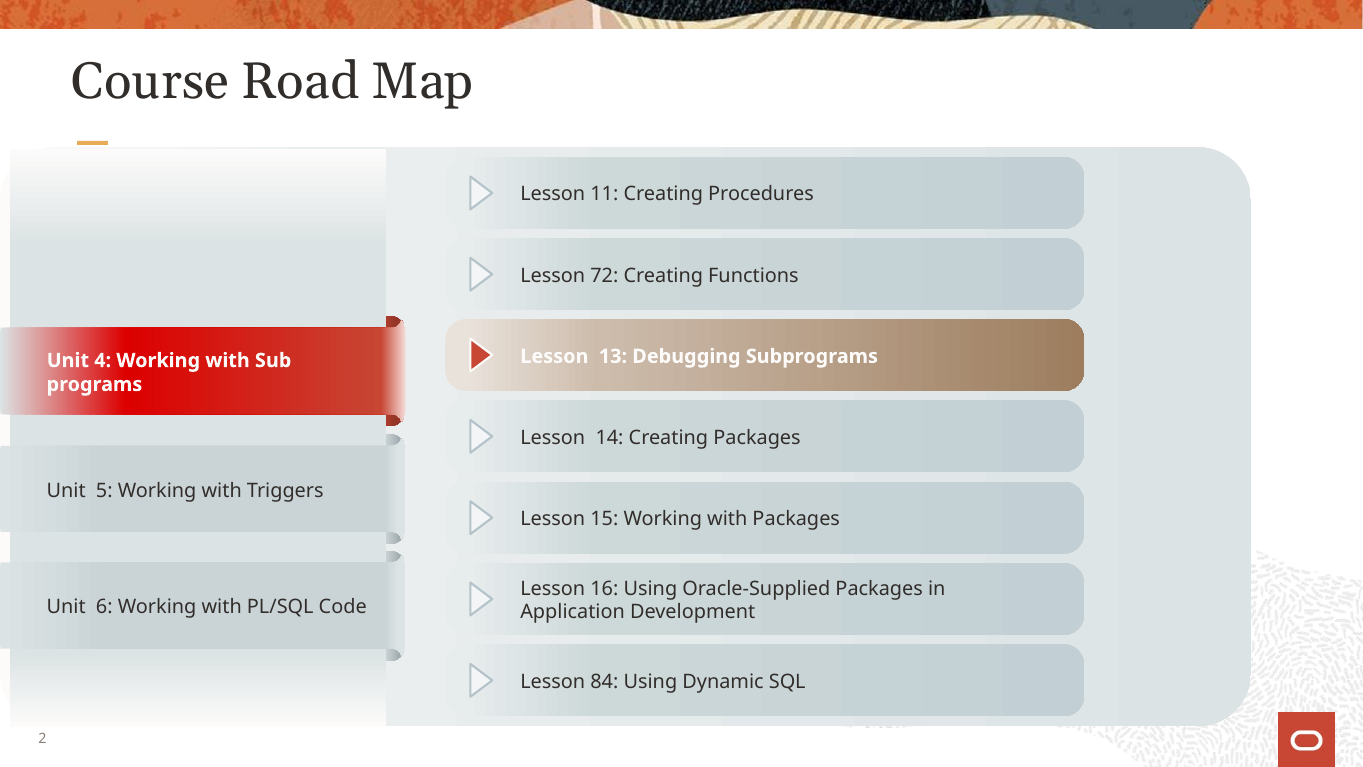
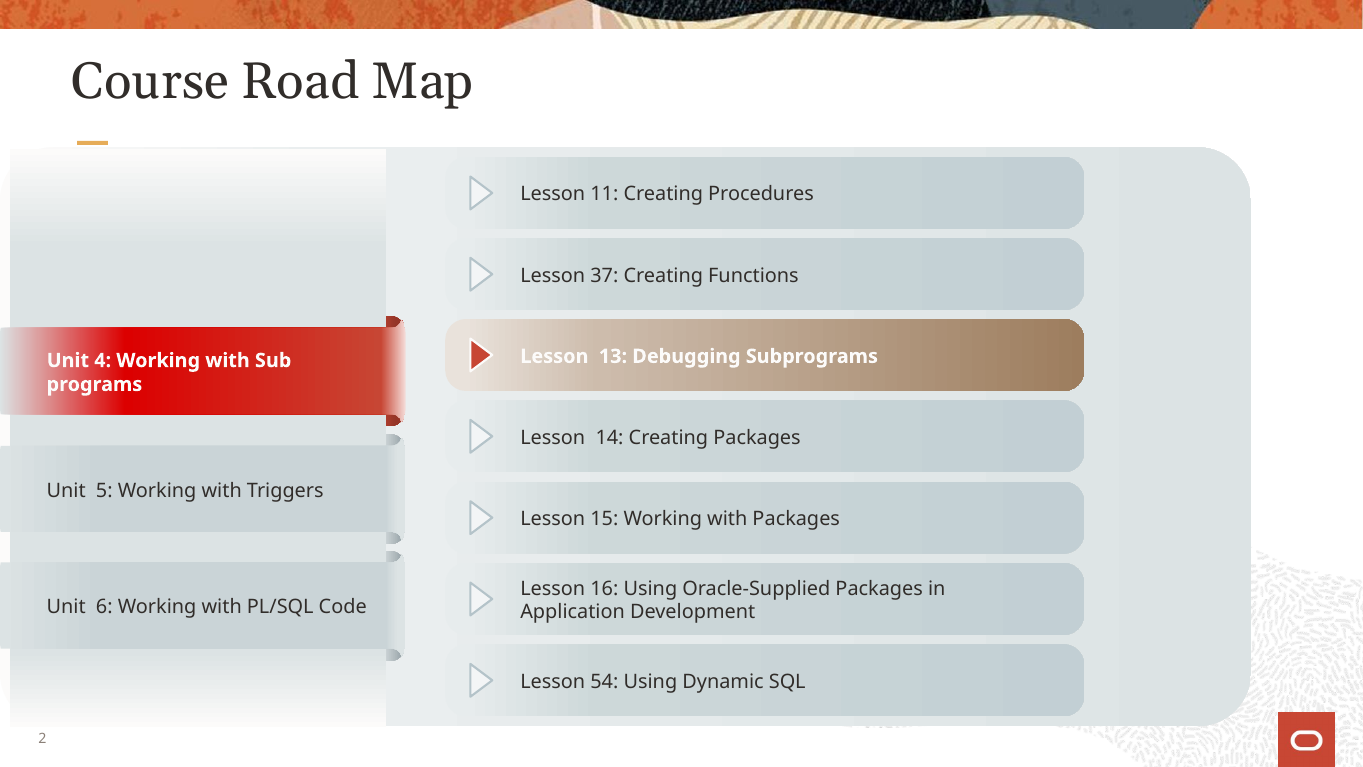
72: 72 -> 37
84: 84 -> 54
